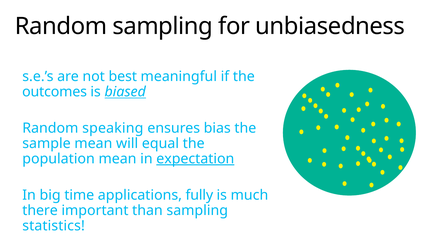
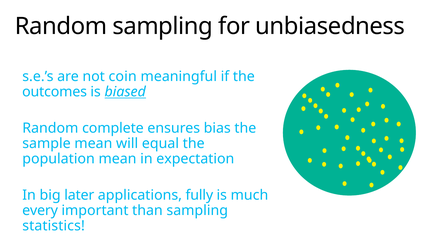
best: best -> coin
speaking: speaking -> complete
expectation underline: present -> none
time: time -> later
there: there -> every
